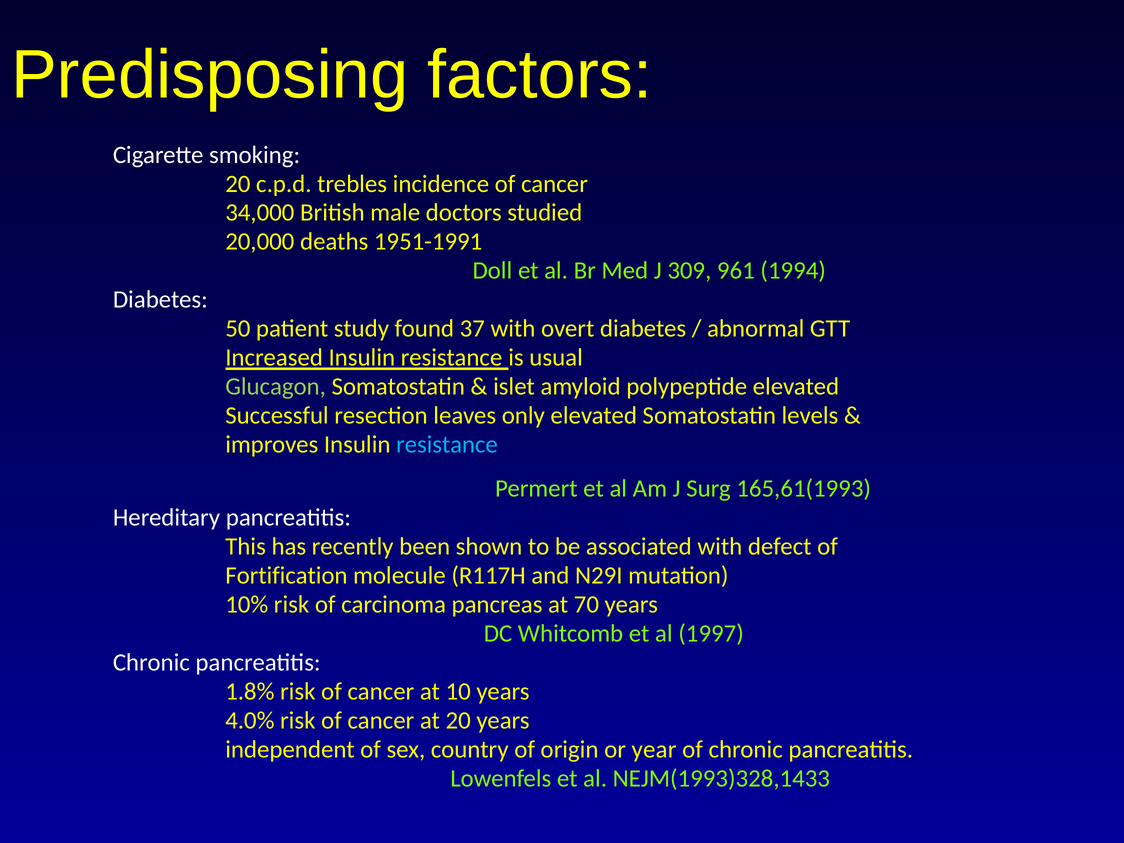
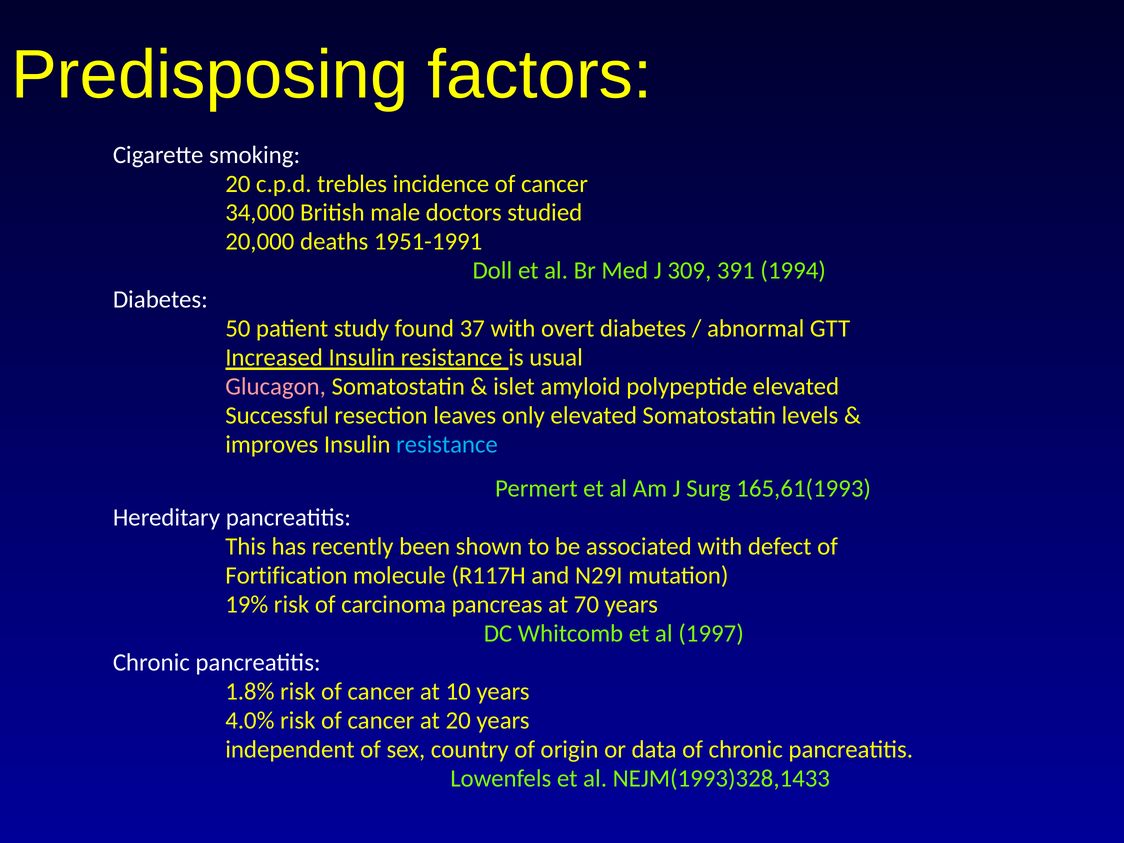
961: 961 -> 391
Glucagon colour: light green -> pink
10%: 10% -> 19%
year: year -> data
